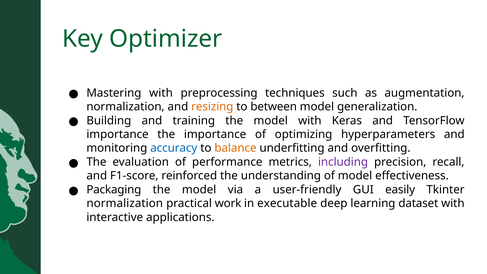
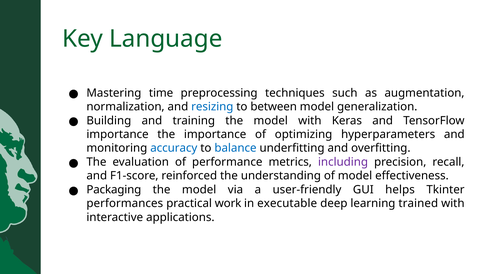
Optimizer: Optimizer -> Language
Mastering with: with -> time
resizing colour: orange -> blue
balance colour: orange -> blue
easily: easily -> helps
normalization at (125, 203): normalization -> performances
dataset: dataset -> trained
